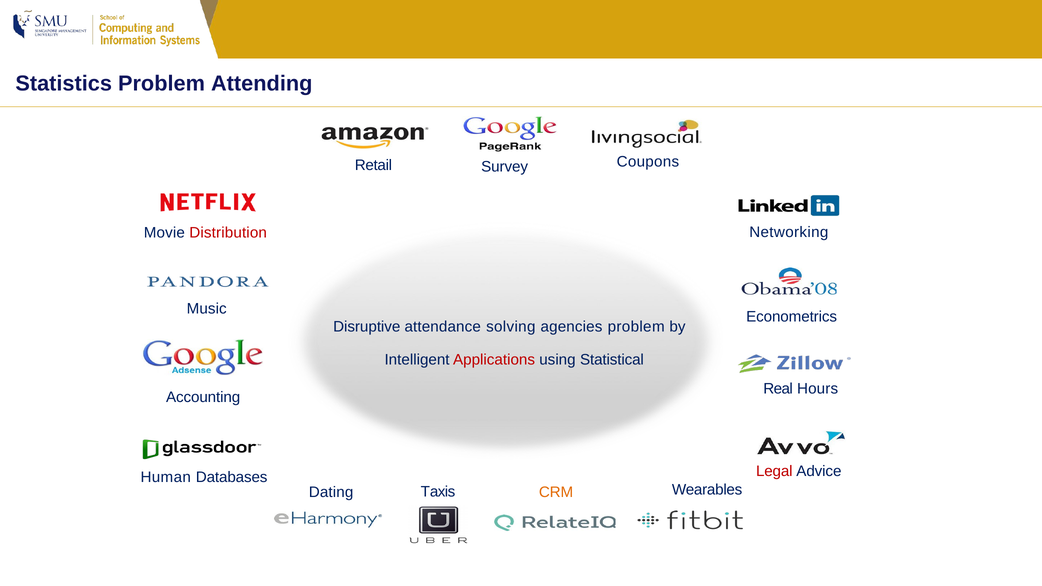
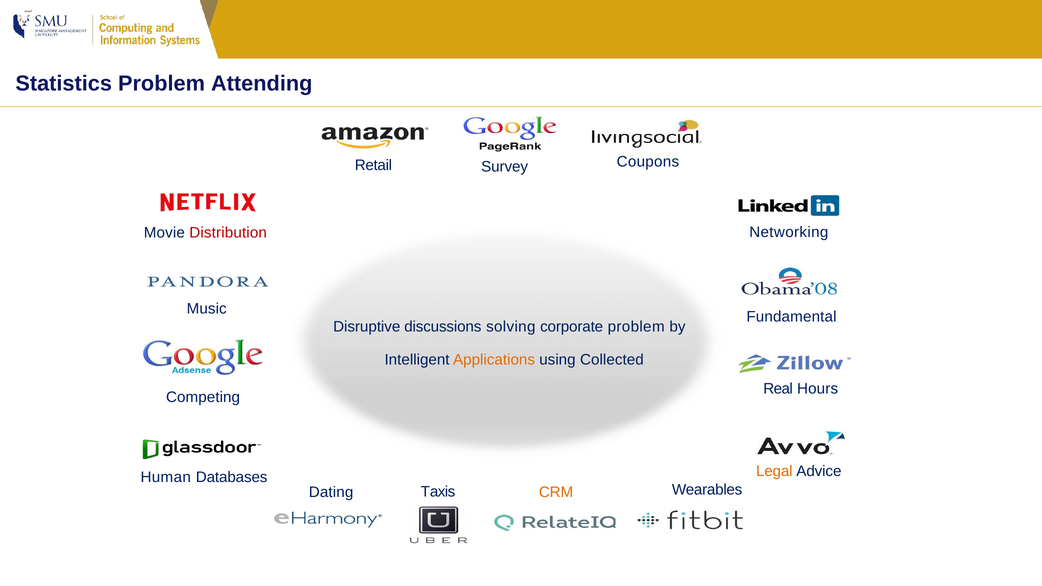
Econometrics: Econometrics -> Fundamental
attendance: attendance -> discussions
agencies: agencies -> corporate
Applications colour: red -> orange
Statistical: Statistical -> Collected
Accounting: Accounting -> Competing
Legal colour: red -> orange
